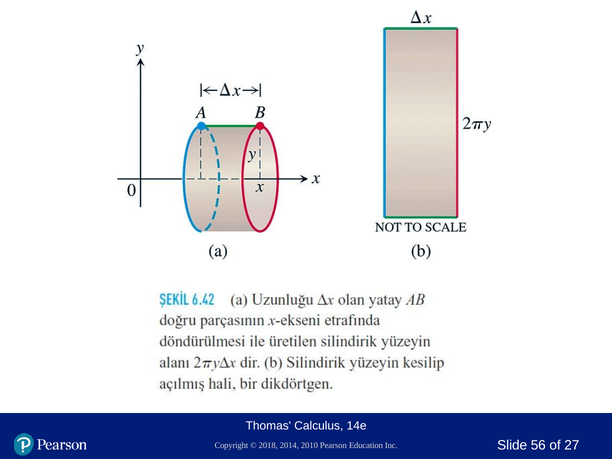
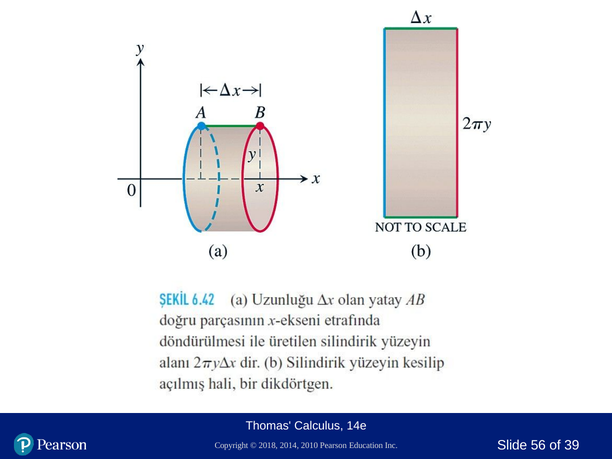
27: 27 -> 39
